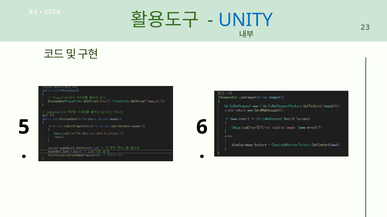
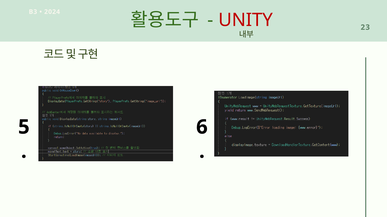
UNITY colour: blue -> red
